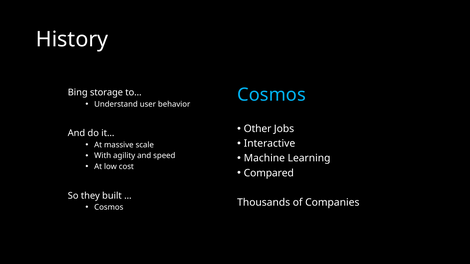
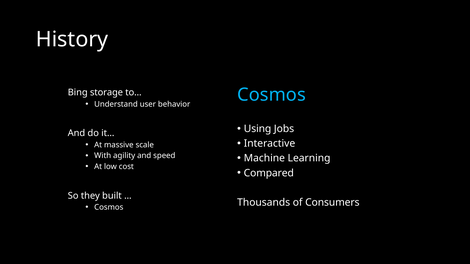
Other: Other -> Using
Companies: Companies -> Consumers
